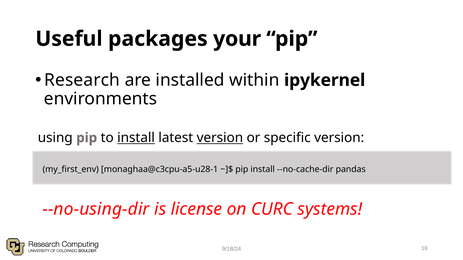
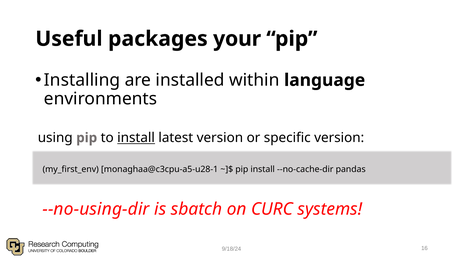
Research: Research -> Installing
ipykernel: ipykernel -> language
version at (220, 138) underline: present -> none
license: license -> sbatch
